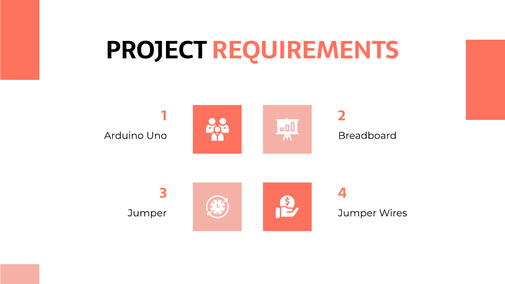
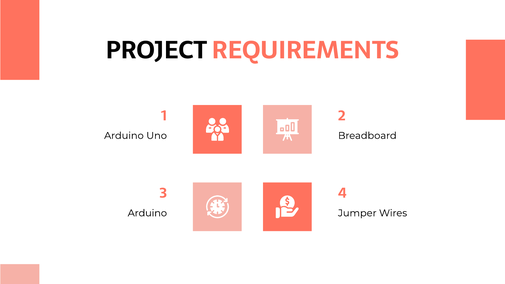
Jumper at (147, 213): Jumper -> Arduino
